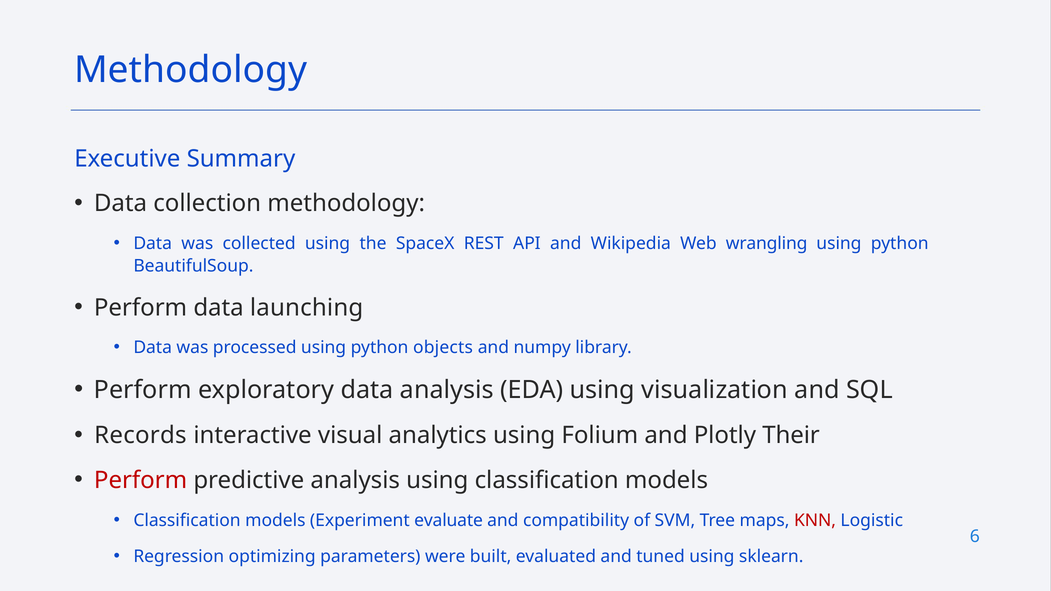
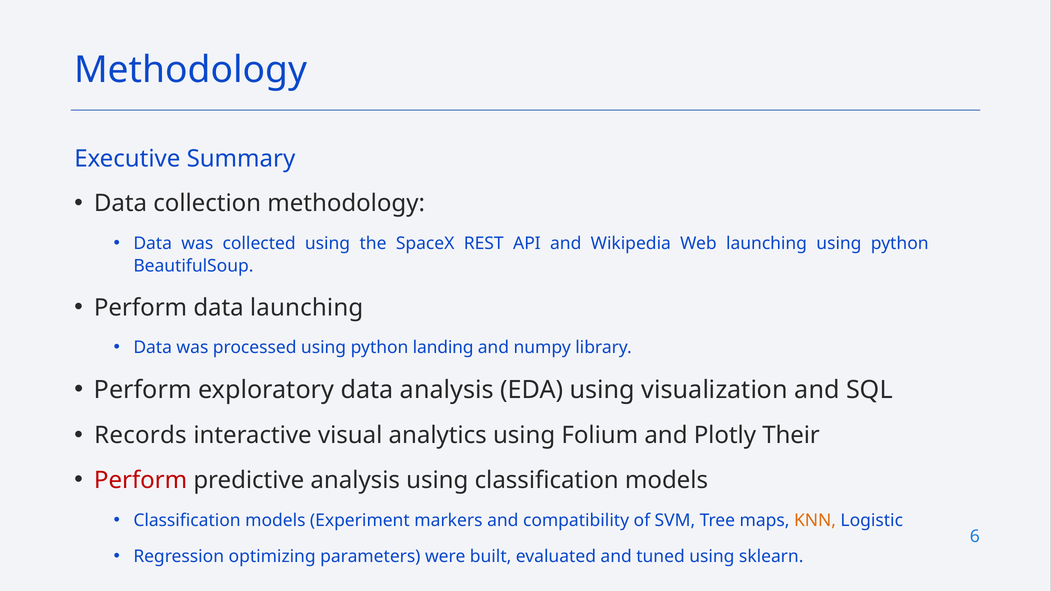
Web wrangling: wrangling -> launching
objects: objects -> landing
evaluate: evaluate -> markers
KNN colour: red -> orange
